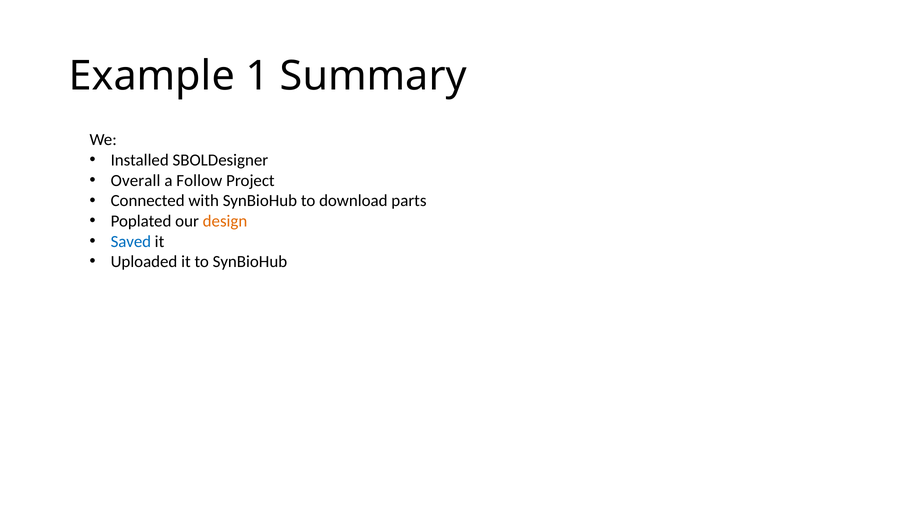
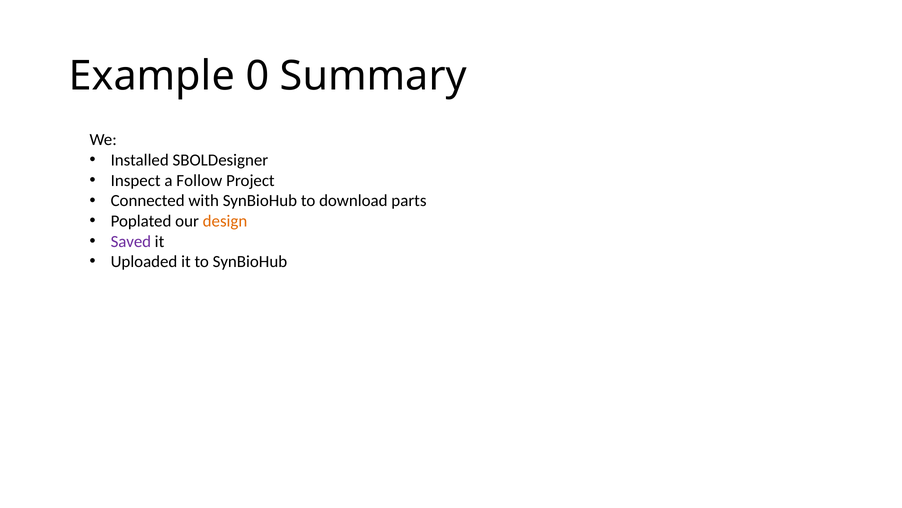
1: 1 -> 0
Overall: Overall -> Inspect
Saved colour: blue -> purple
